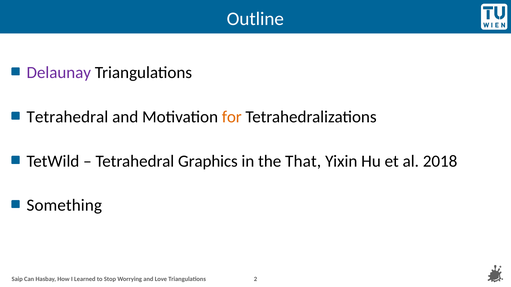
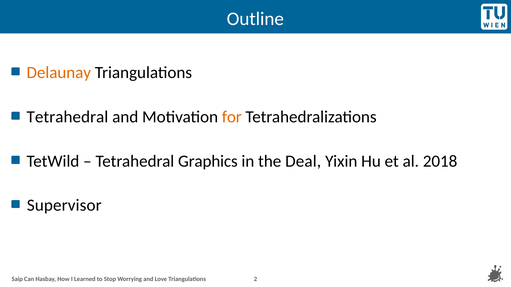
Delaunay colour: purple -> orange
That: That -> Deal
Something: Something -> Supervisor
